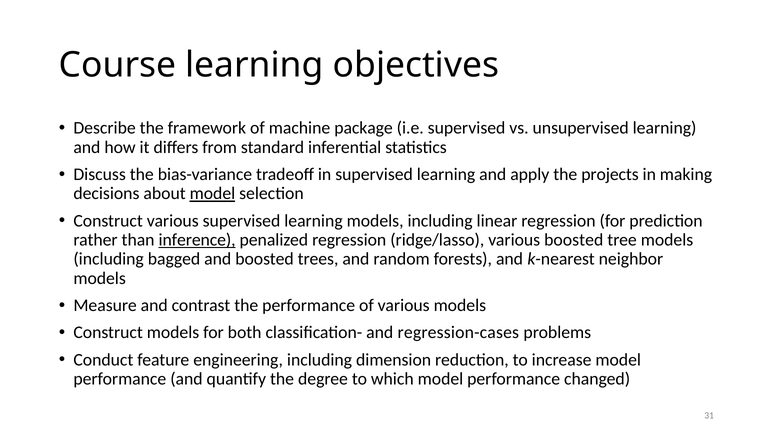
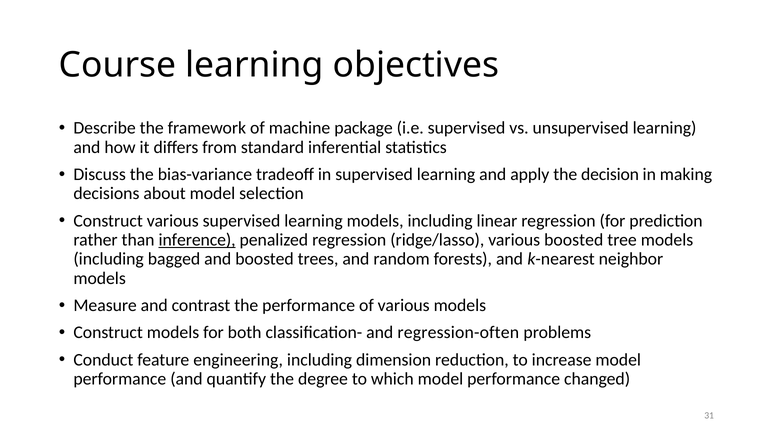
projects: projects -> decision
model at (212, 194) underline: present -> none
regression-cases: regression-cases -> regression-often
